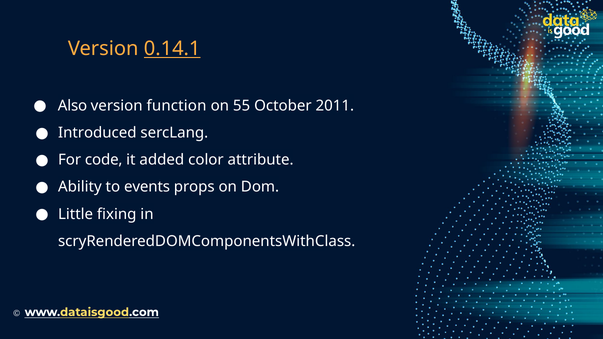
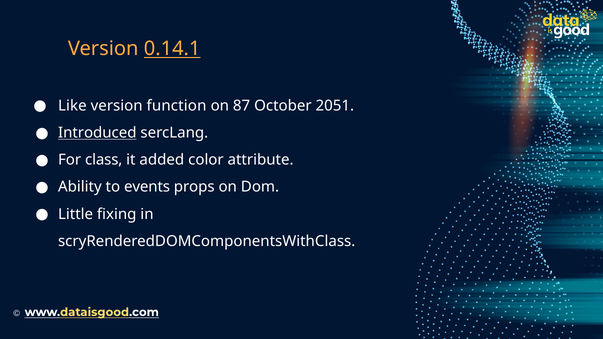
Also: Also -> Like
55: 55 -> 87
2011: 2011 -> 2051
Introduced underline: none -> present
code: code -> class
